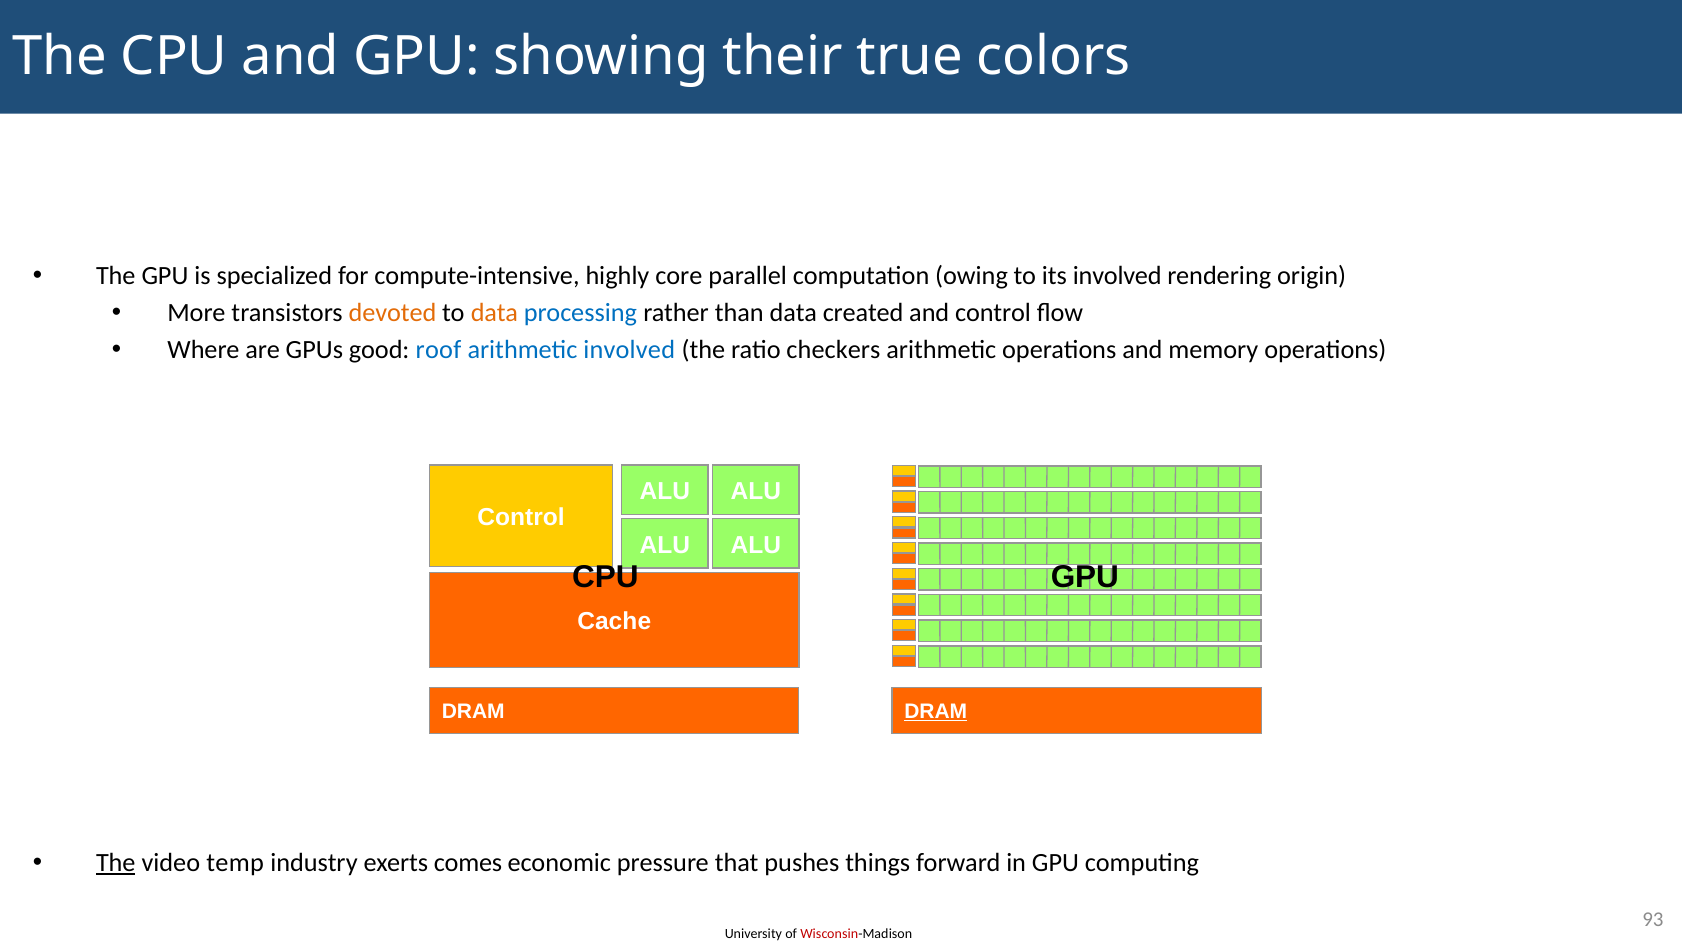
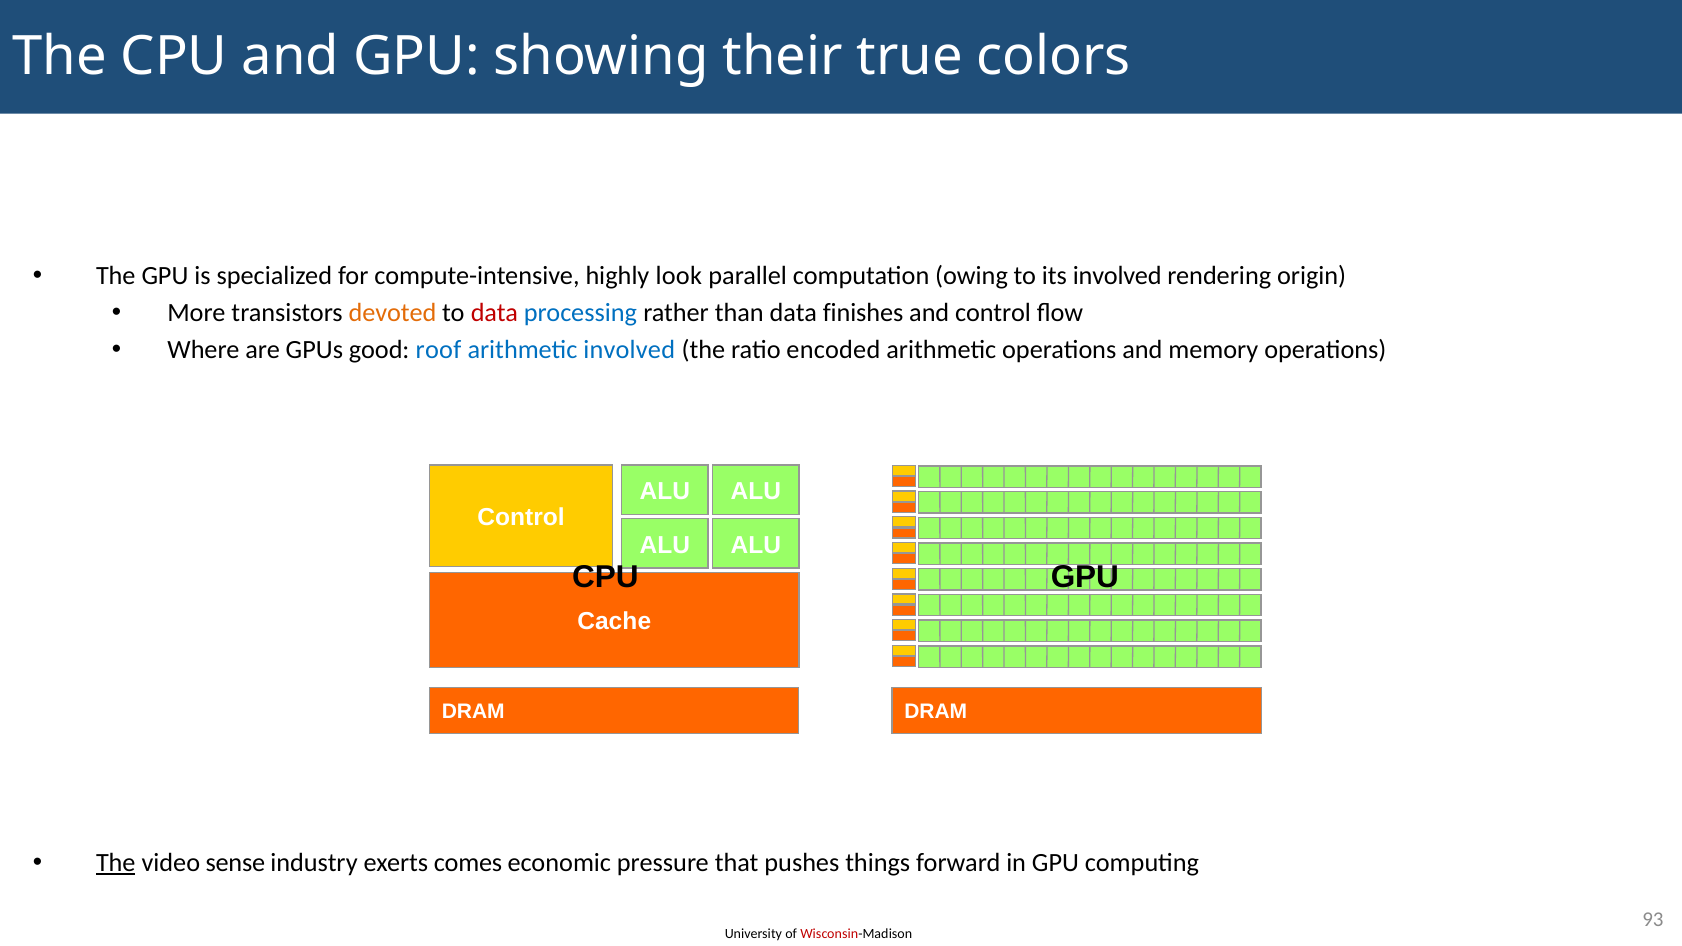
core: core -> look
data at (494, 313) colour: orange -> red
created: created -> finishes
checkers: checkers -> encoded
DRAM at (936, 712) underline: present -> none
temp: temp -> sense
